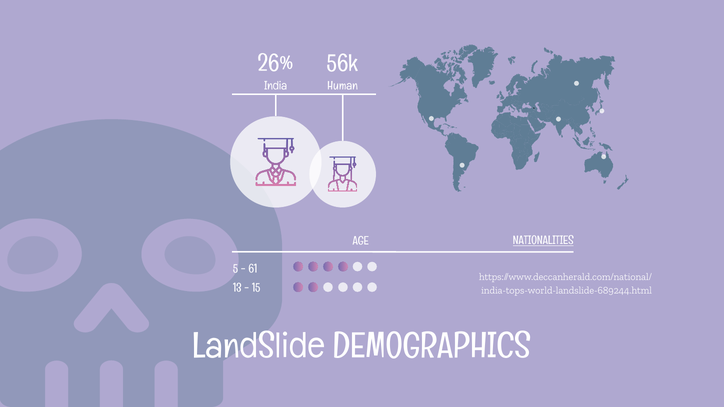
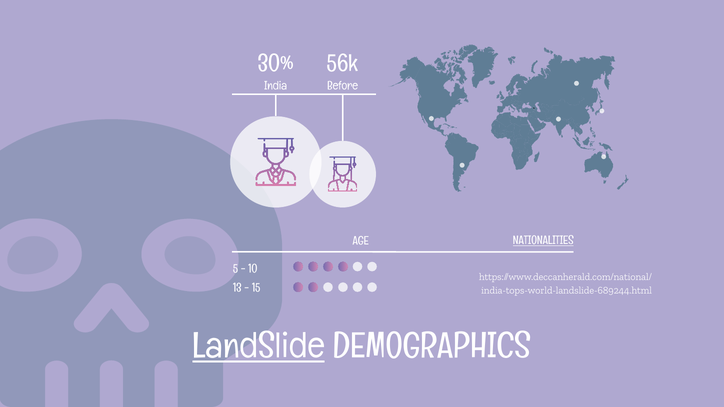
26%: 26% -> 30%
Human: Human -> Before
61: 61 -> 10
LandSlide underline: none -> present
